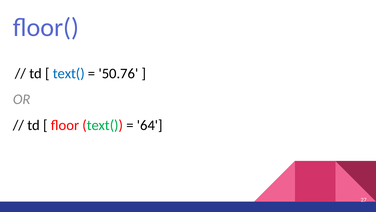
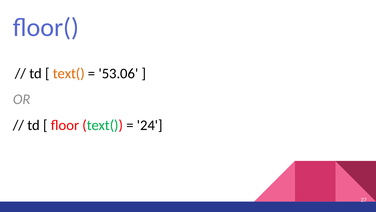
text( at (69, 73) colour: blue -> orange
50.76: 50.76 -> 53.06
64: 64 -> 24
